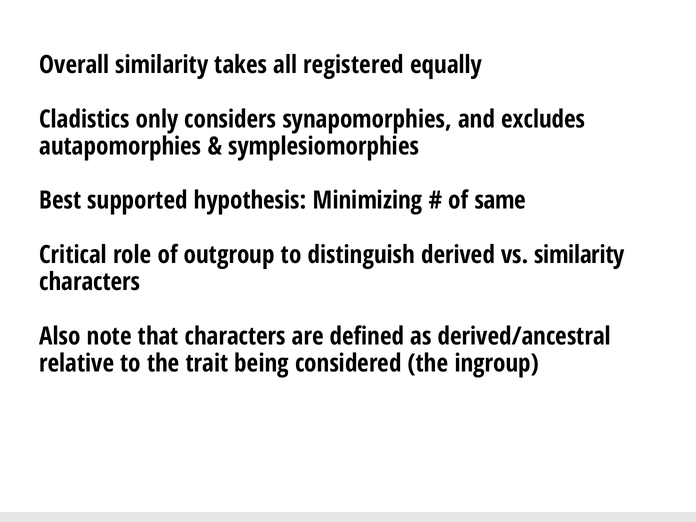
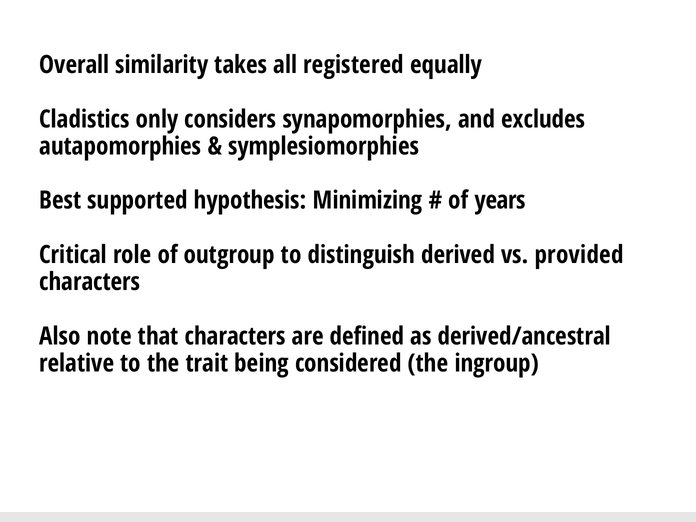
same: same -> years
vs similarity: similarity -> provided
